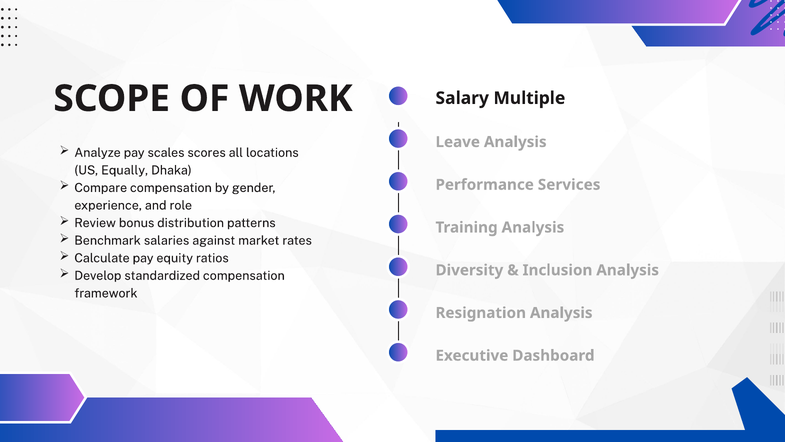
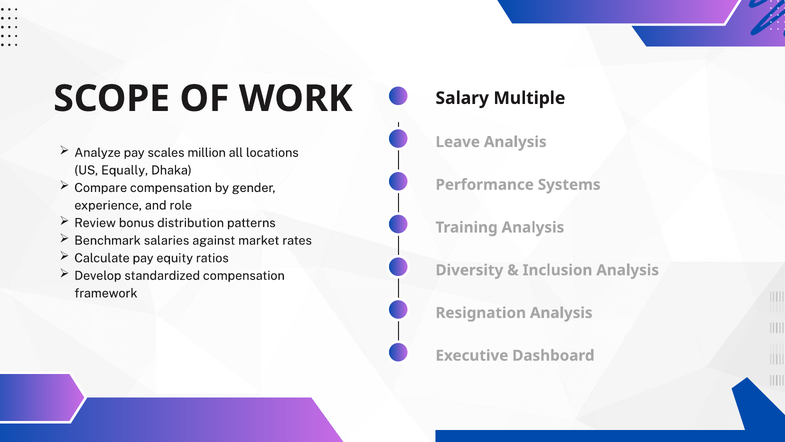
scores: scores -> million
Services: Services -> Systems
